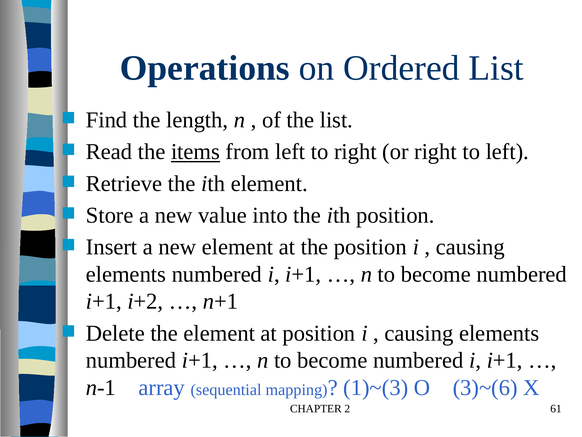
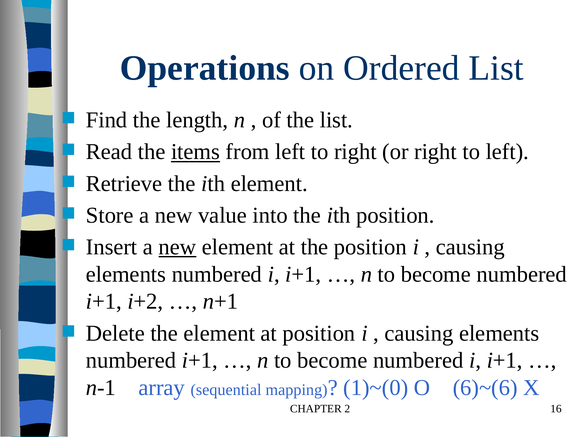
new at (177, 247) underline: none -> present
1)~(3: 1)~(3 -> 1)~(0
3)~(6: 3)~(6 -> 6)~(6
61: 61 -> 16
